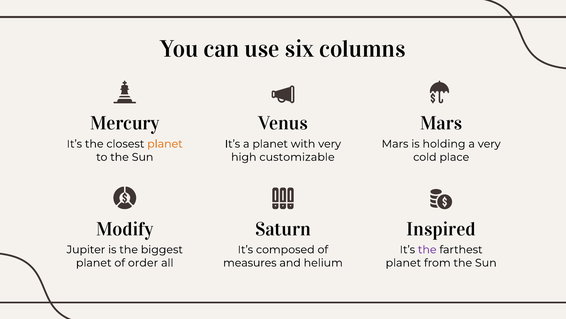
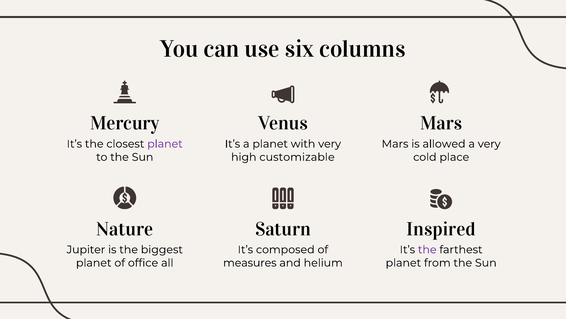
planet at (165, 144) colour: orange -> purple
holding: holding -> allowed
Modify: Modify -> Nature
order: order -> office
